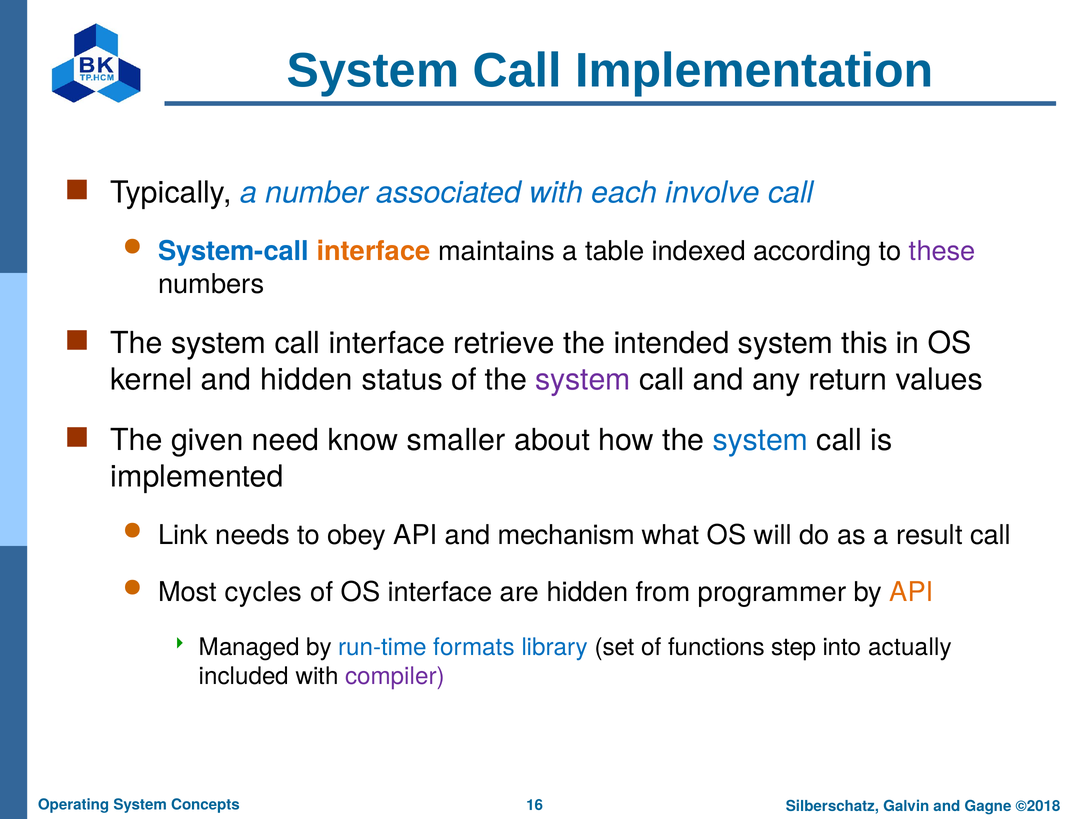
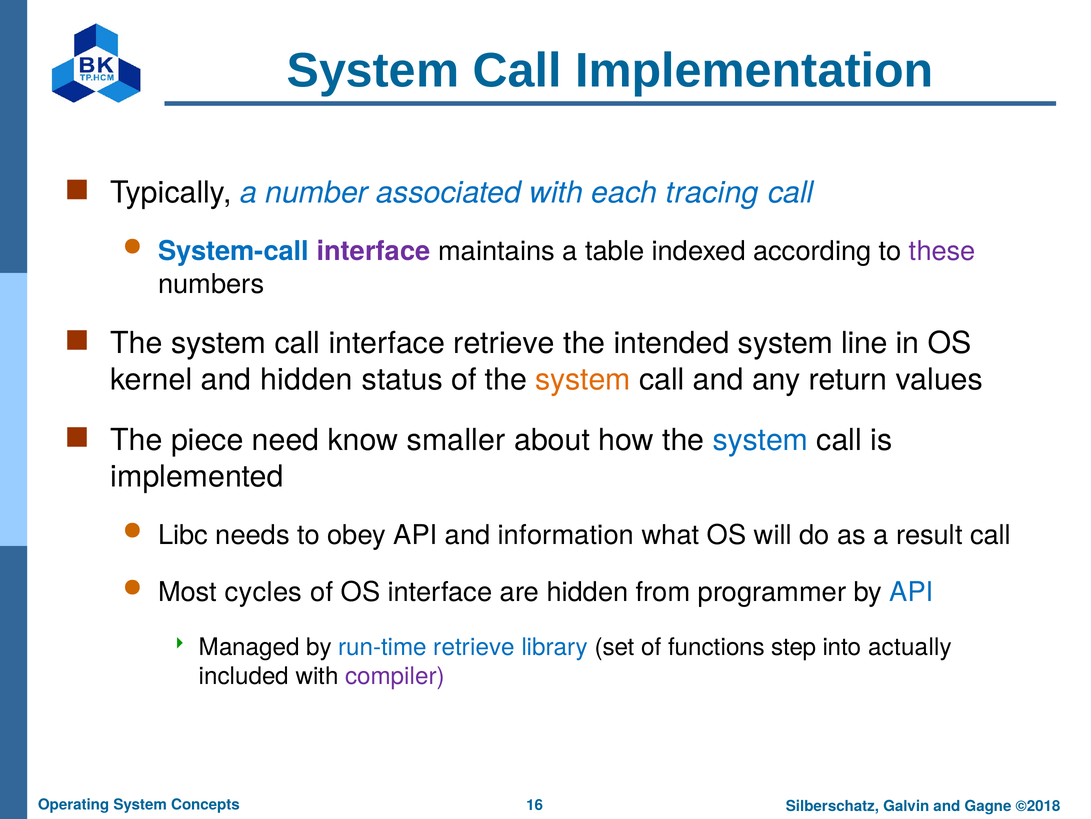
involve: involve -> tracing
interface at (373, 251) colour: orange -> purple
this: this -> line
system at (583, 379) colour: purple -> orange
given: given -> piece
Link: Link -> Libc
mechanism: mechanism -> information
API at (911, 592) colour: orange -> blue
run-time formats: formats -> retrieve
